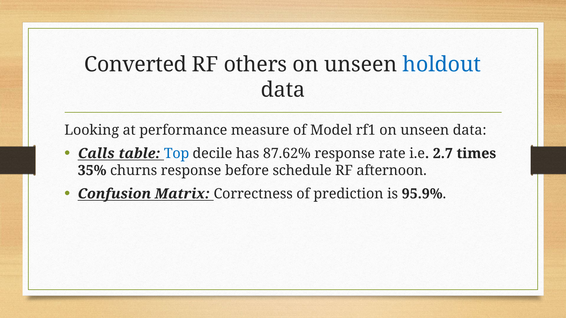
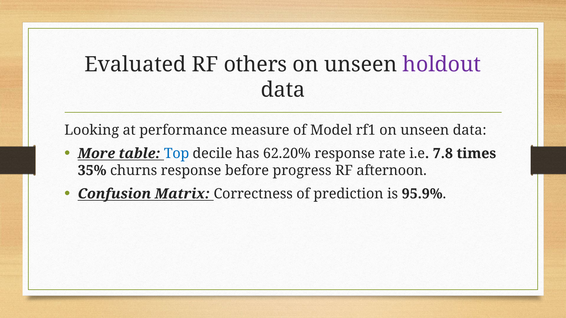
Converted: Converted -> Evaluated
holdout colour: blue -> purple
Calls: Calls -> More
87.62%: 87.62% -> 62.20%
2.7: 2.7 -> 7.8
schedule: schedule -> progress
